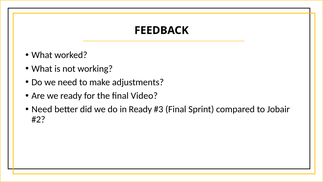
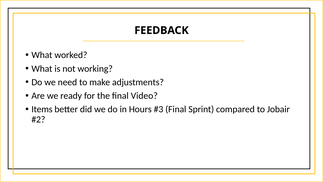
Need at (42, 109): Need -> Items
in Ready: Ready -> Hours
